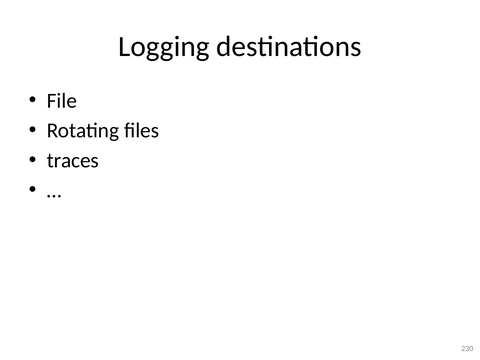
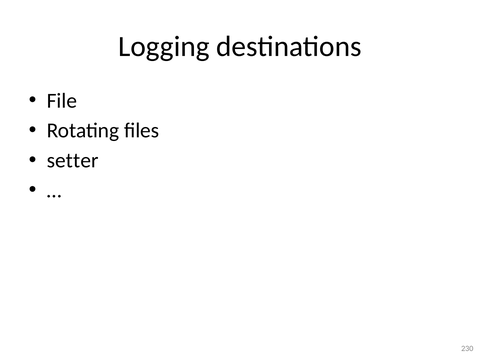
traces: traces -> setter
